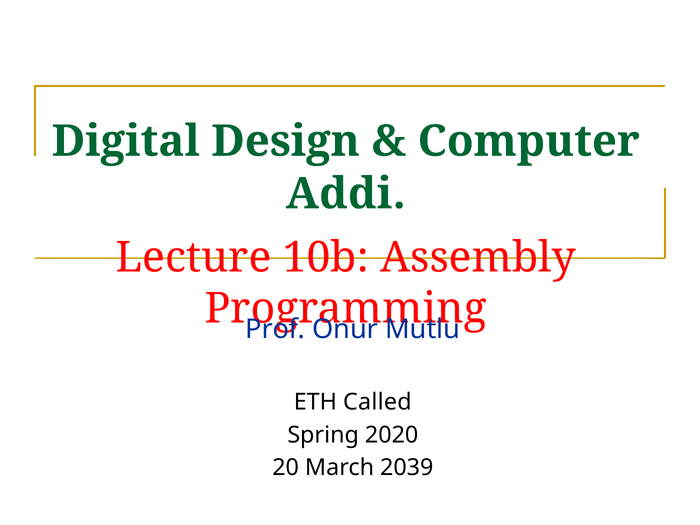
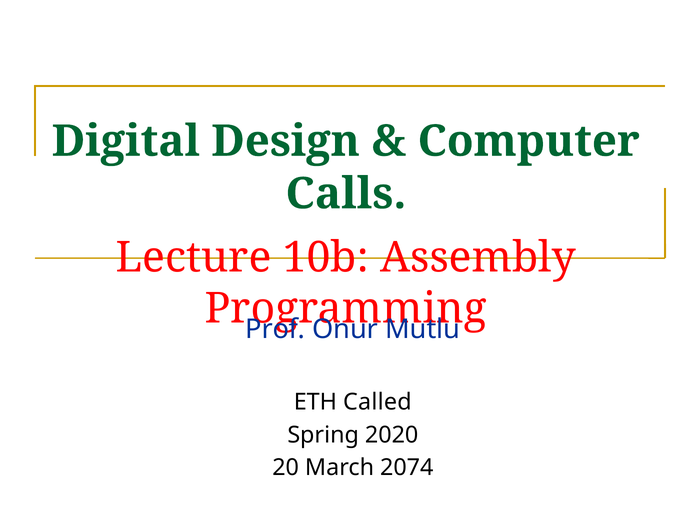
Addi: Addi -> Calls
2039: 2039 -> 2074
